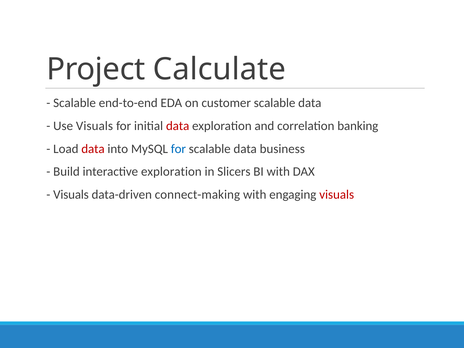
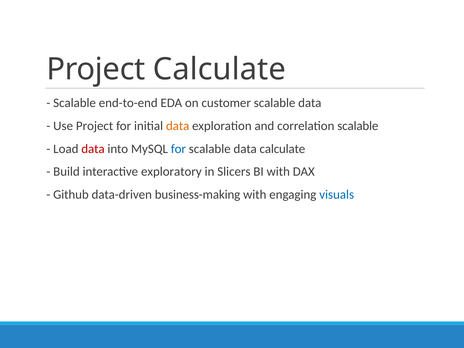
Use Visuals: Visuals -> Project
data at (178, 126) colour: red -> orange
correlation banking: banking -> scalable
data business: business -> calculate
interactive exploration: exploration -> exploratory
Visuals at (71, 195): Visuals -> Github
connect-making: connect-making -> business-making
visuals at (337, 195) colour: red -> blue
